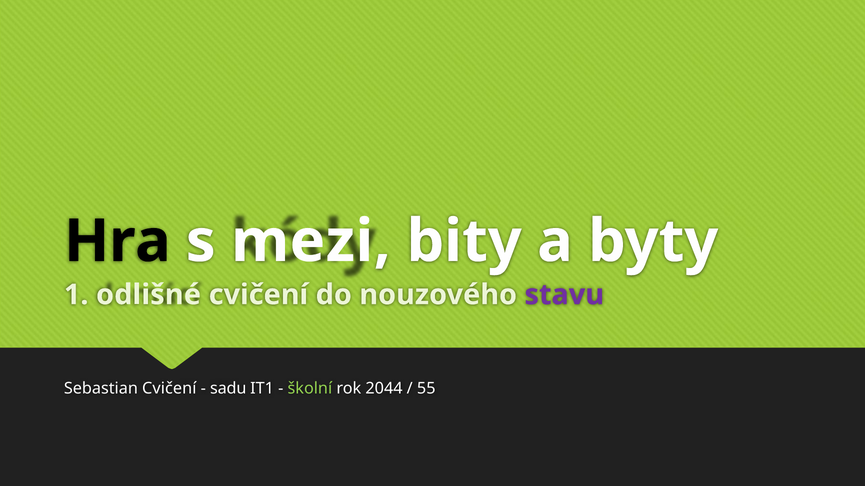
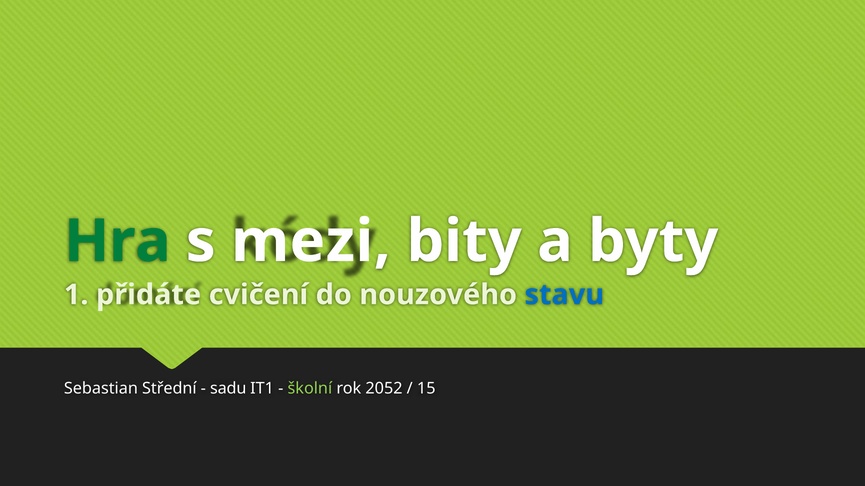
Hra colour: black -> green
odlišné: odlišné -> přidáte
stavu colour: purple -> blue
Sebastian Cvičení: Cvičení -> Střední
2044: 2044 -> 2052
55: 55 -> 15
